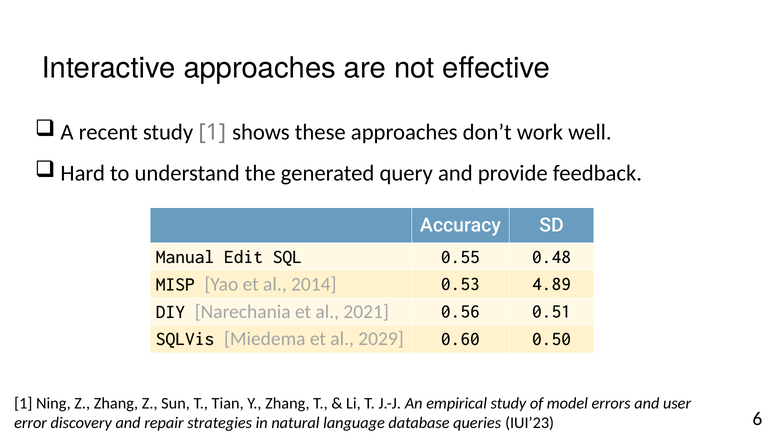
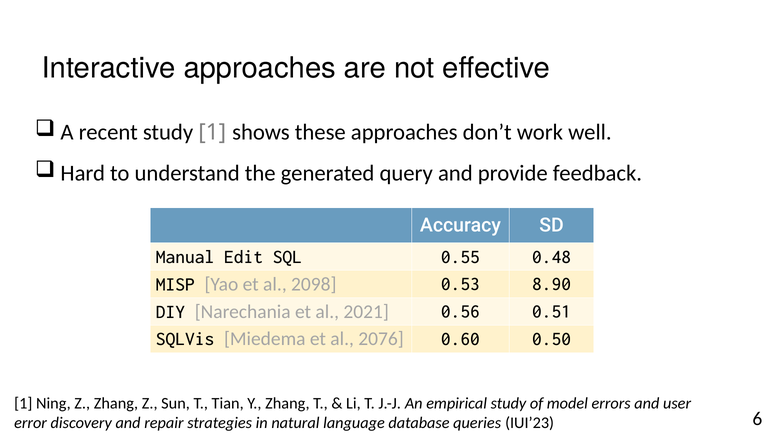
2014: 2014 -> 2098
4.89: 4.89 -> 8.90
2029: 2029 -> 2076
